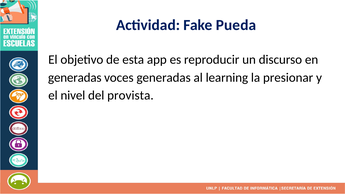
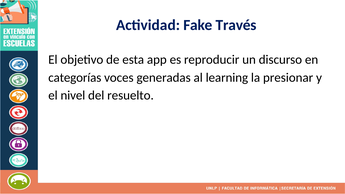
Pueda: Pueda -> Través
generadas at (75, 78): generadas -> categorías
provista: provista -> resuelto
